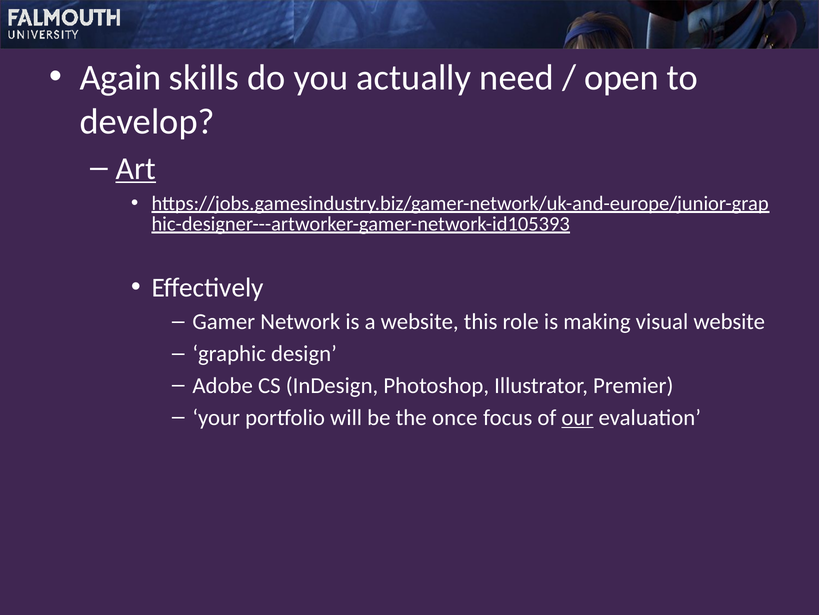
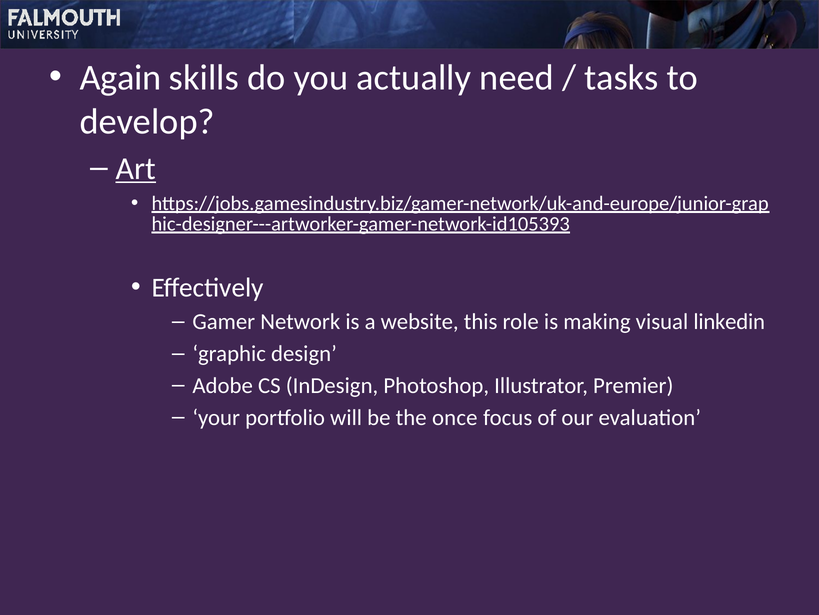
open: open -> tasks
visual website: website -> linkedin
our underline: present -> none
